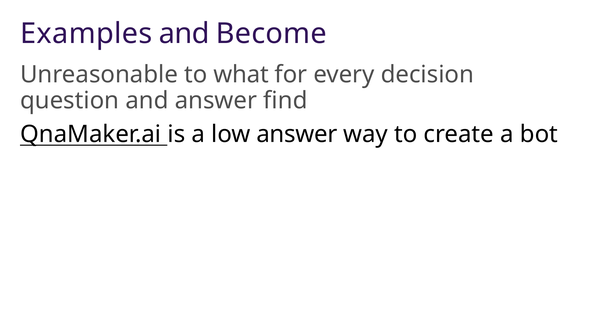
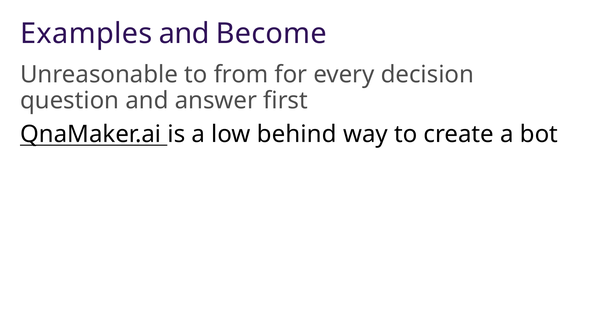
what: what -> from
find: find -> first
low answer: answer -> behind
